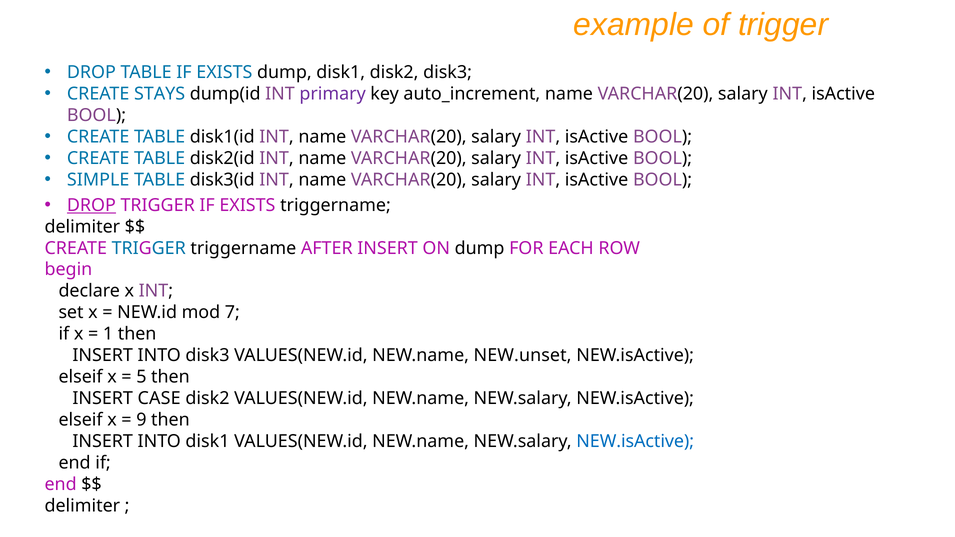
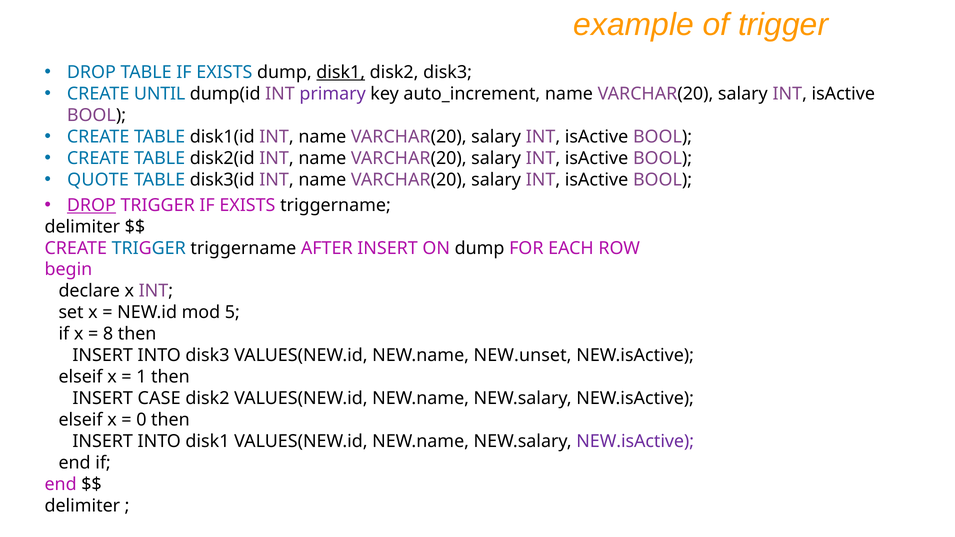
disk1 at (341, 72) underline: none -> present
STAYS: STAYS -> UNTIL
SIMPLE: SIMPLE -> QUOTE
7: 7 -> 5
1: 1 -> 8
5: 5 -> 1
9: 9 -> 0
NEW.isActive at (635, 442) colour: blue -> purple
